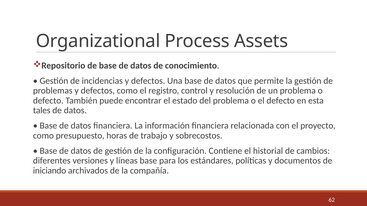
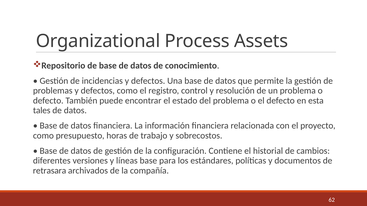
iniciando: iniciando -> retrasara
